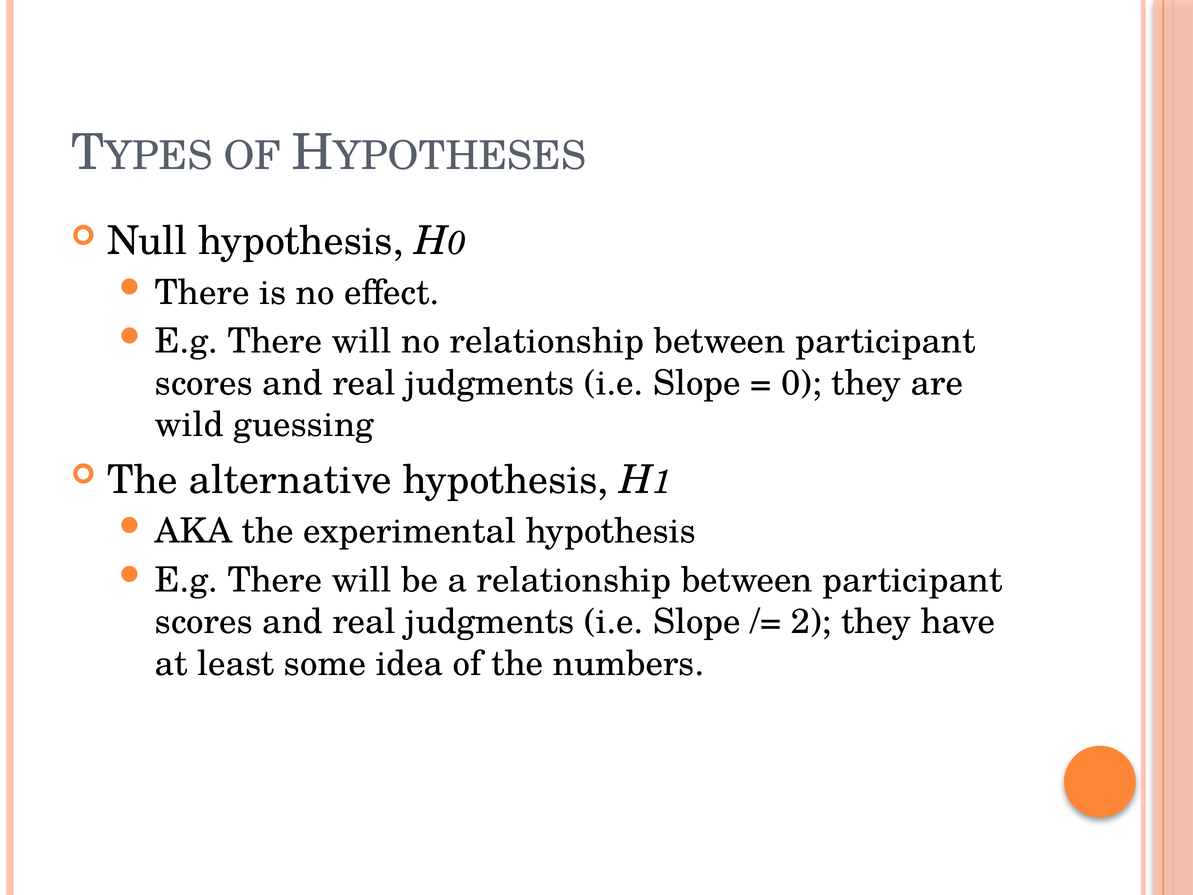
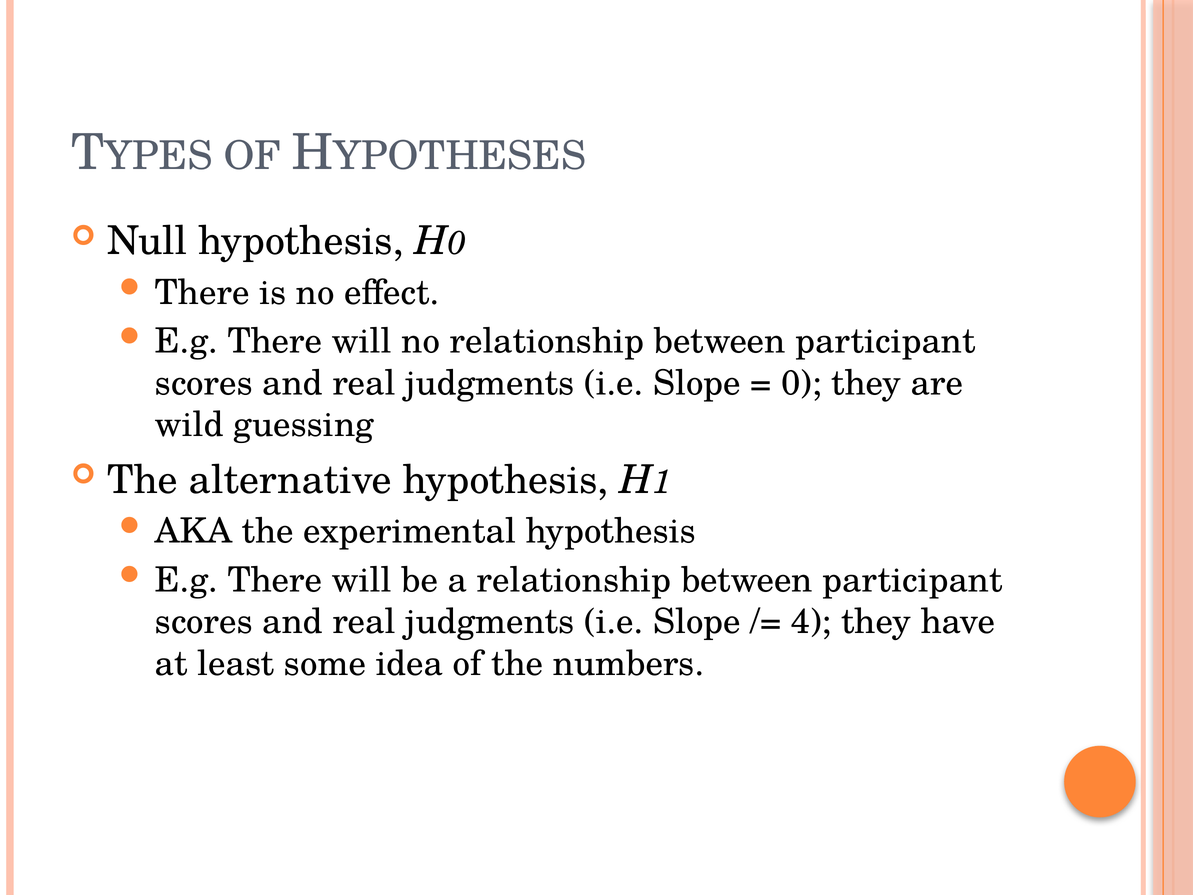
2: 2 -> 4
